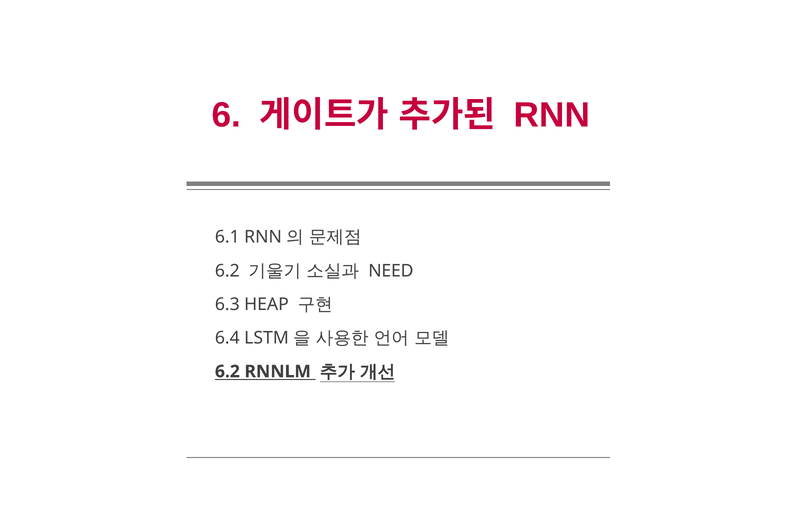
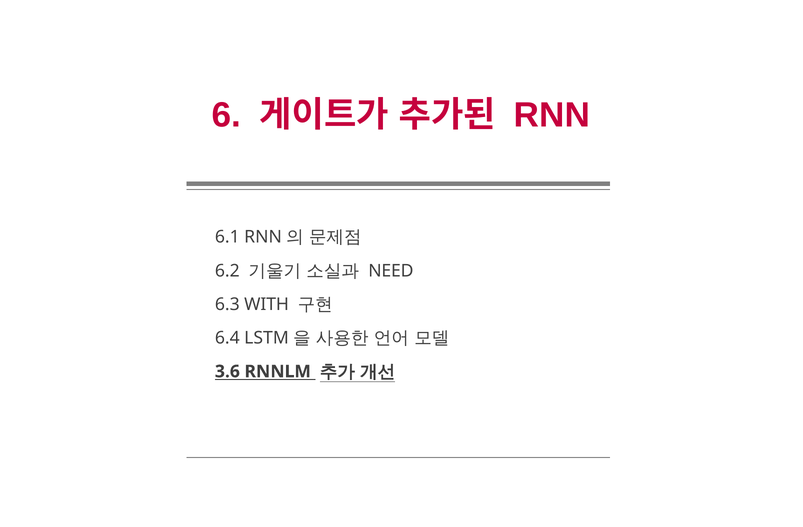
HEAP: HEAP -> WITH
6.2 at (227, 372): 6.2 -> 3.6
